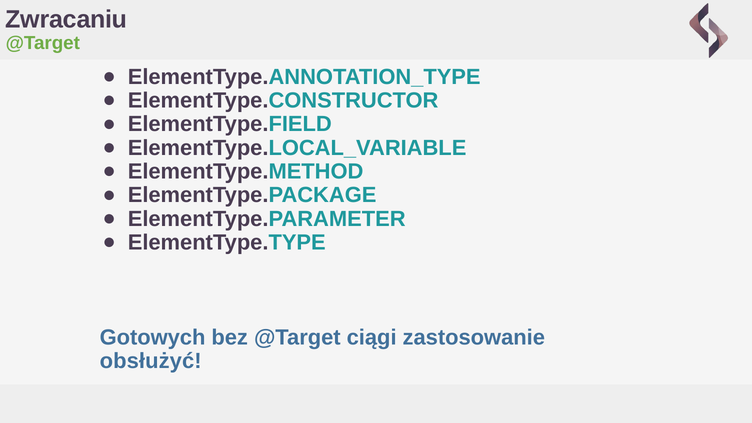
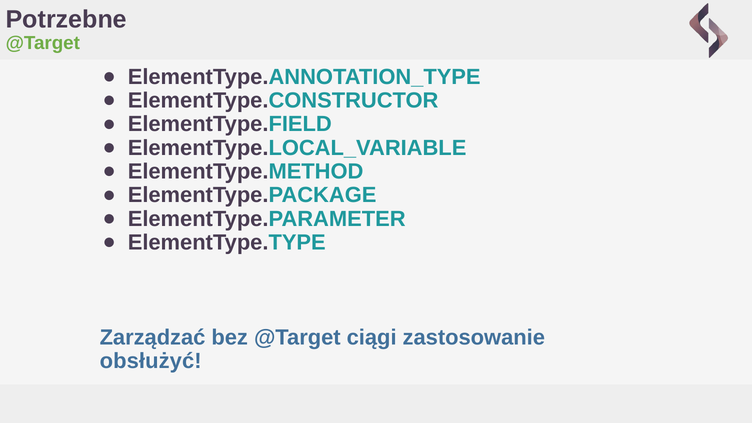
Zwracaniu: Zwracaniu -> Potrzebne
Gotowych: Gotowych -> Zarządzać
